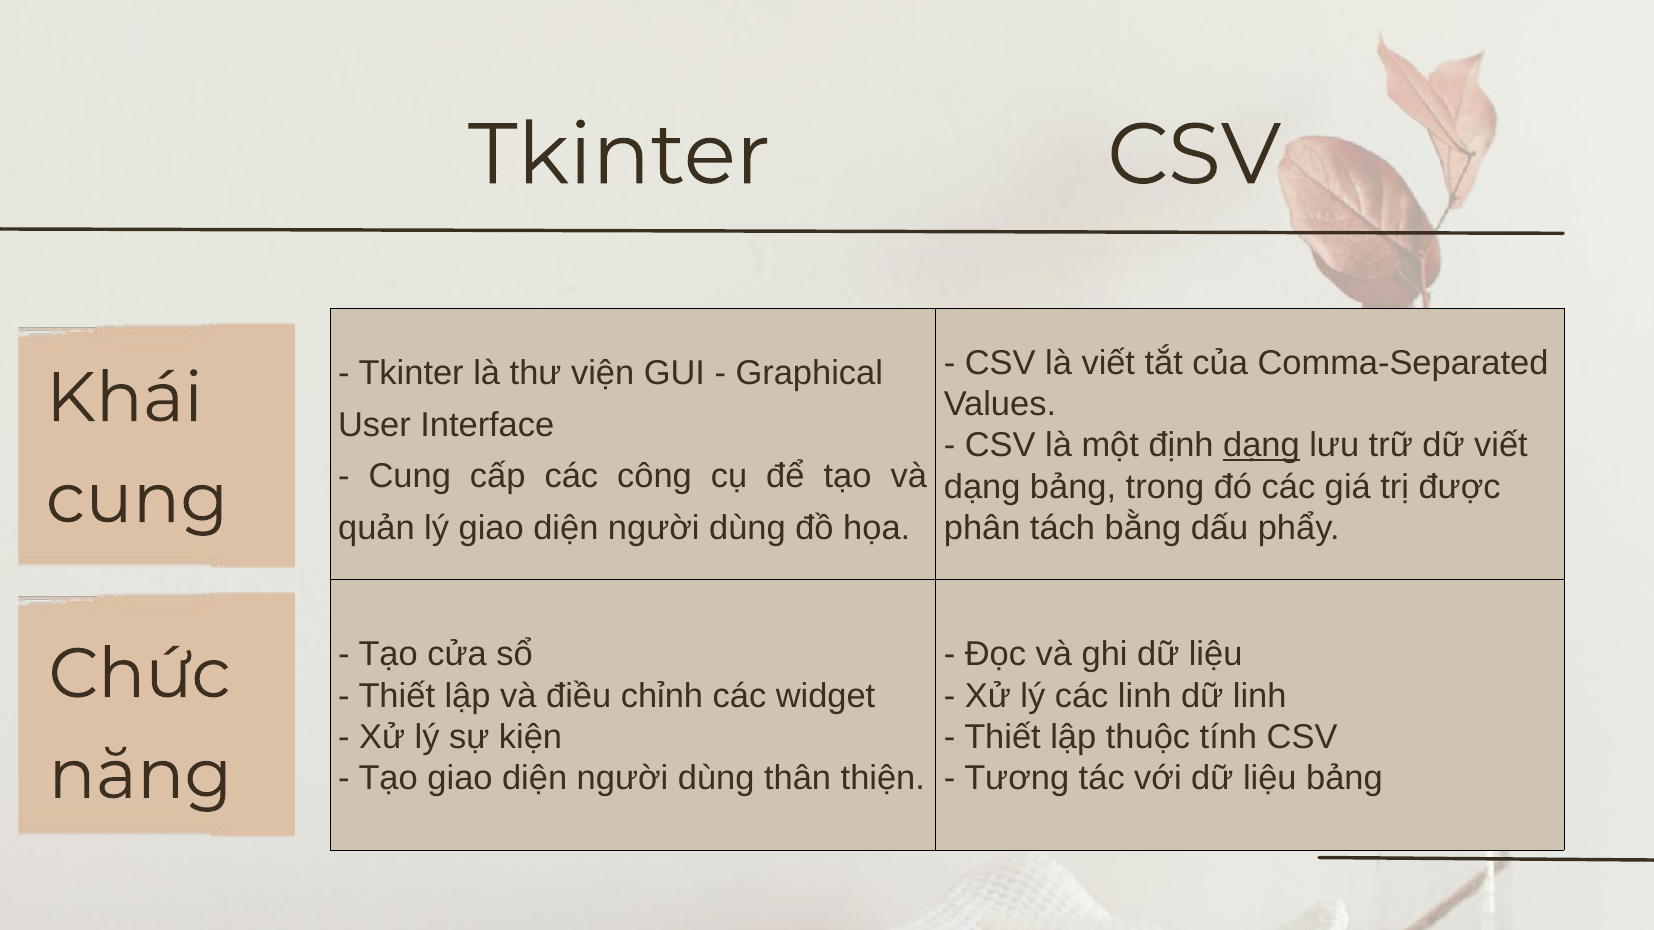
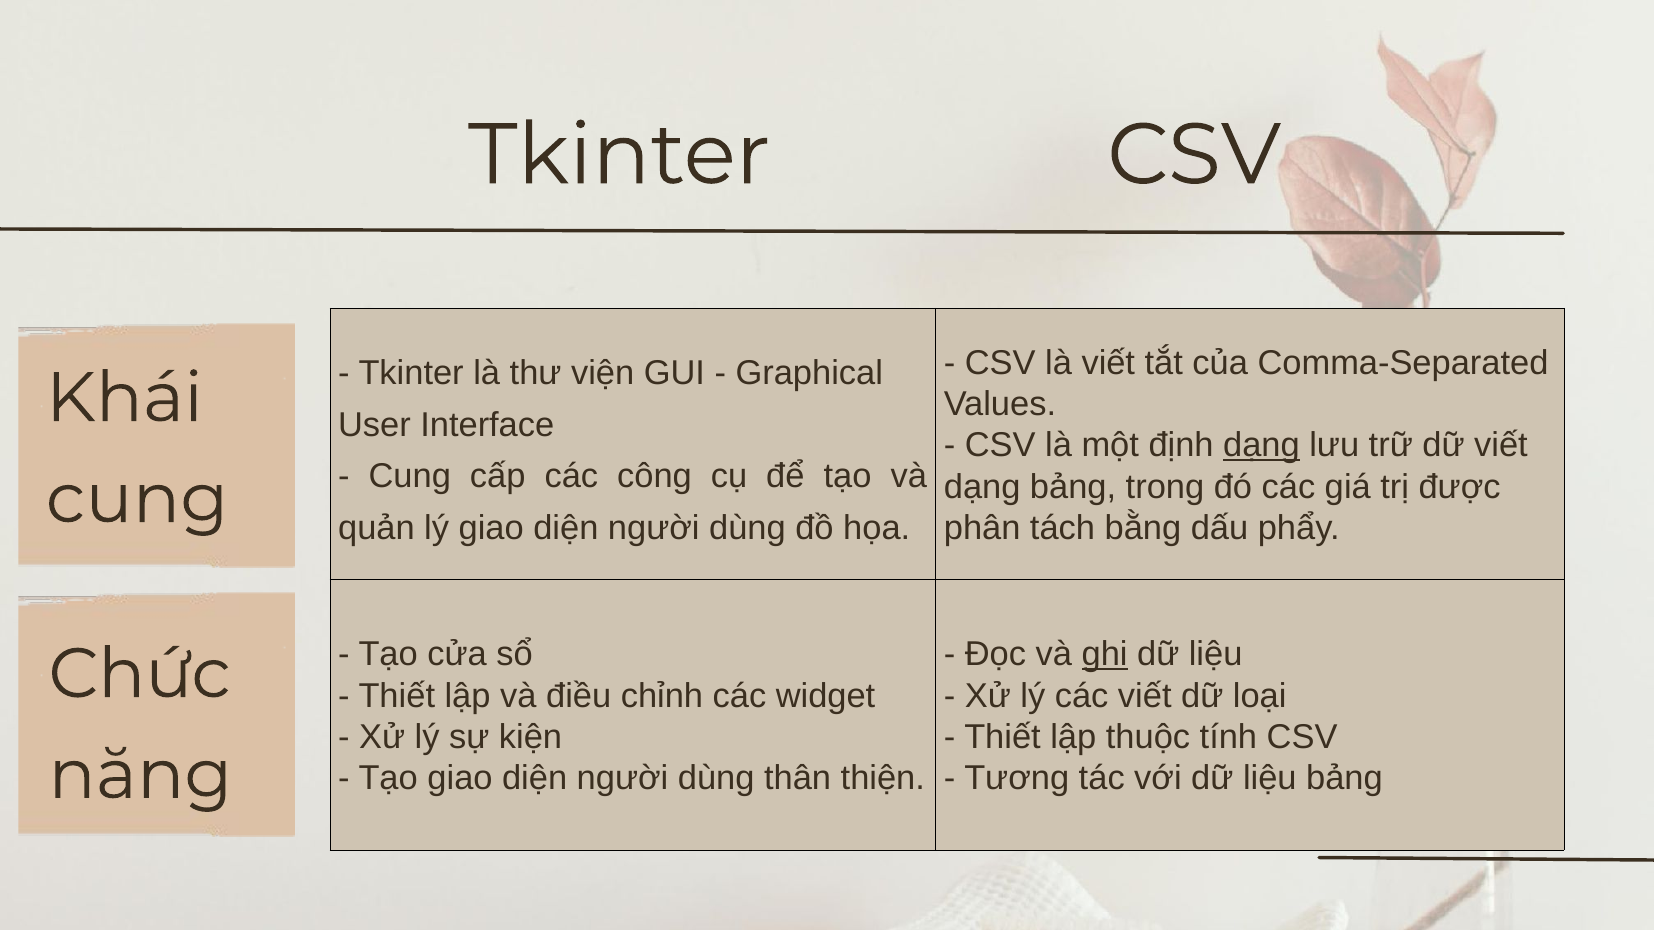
ghi underline: none -> present
các linh: linh -> viết
dữ linh: linh -> loại
